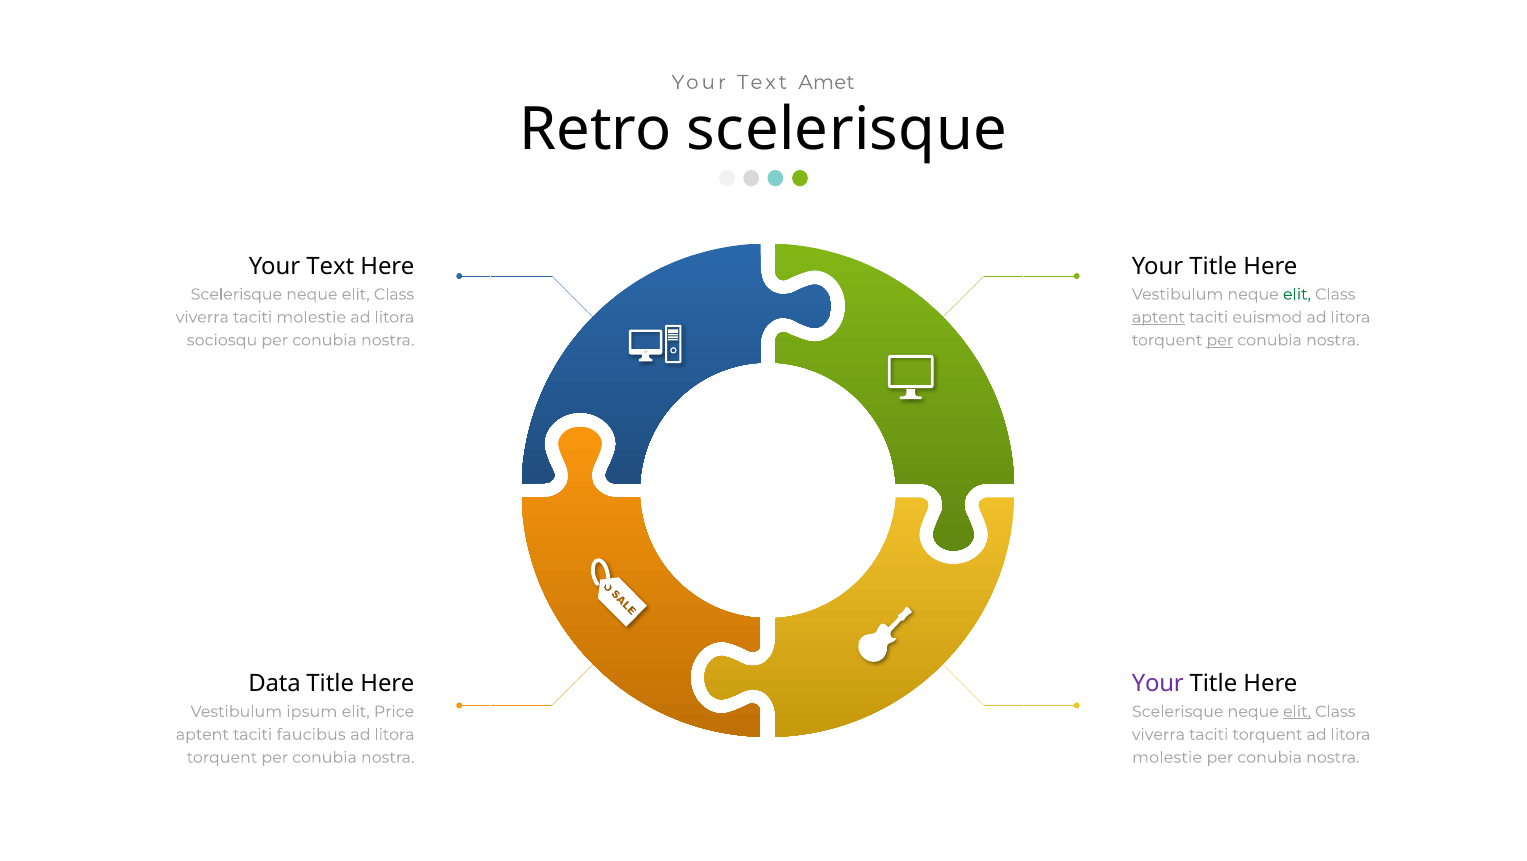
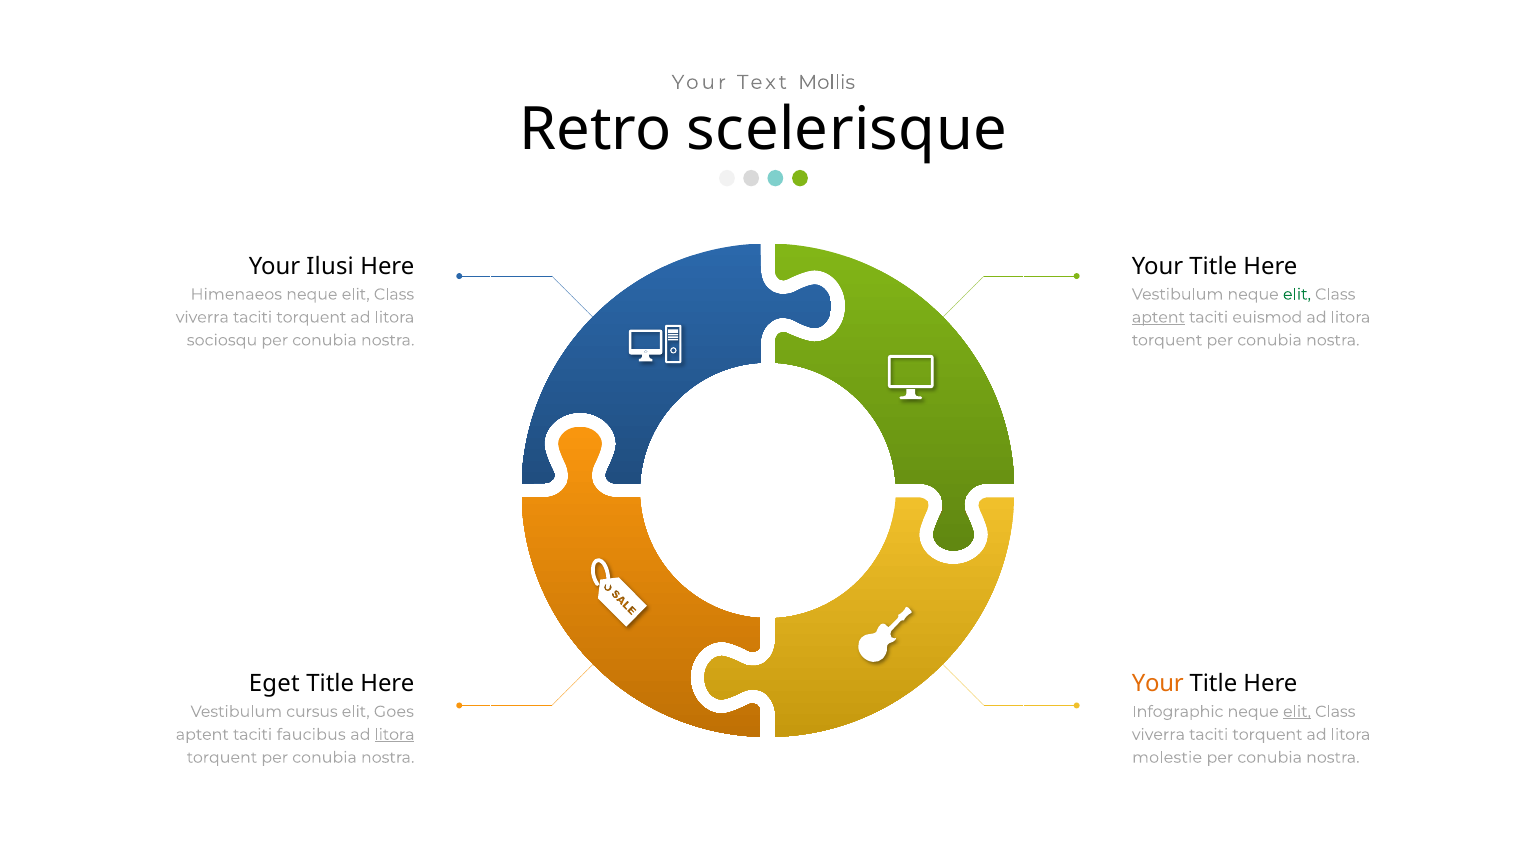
Amet: Amet -> Mollis
Text at (330, 266): Text -> Ilusi
Scelerisque at (236, 294): Scelerisque -> Himenaeos
molestie at (311, 317): molestie -> torquent
per at (1220, 340) underline: present -> none
Data: Data -> Eget
Your at (1158, 683) colour: purple -> orange
ipsum: ipsum -> cursus
Price: Price -> Goes
Scelerisque at (1178, 711): Scelerisque -> Infographic
litora at (395, 734) underline: none -> present
